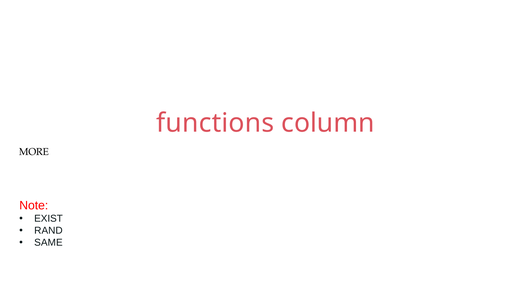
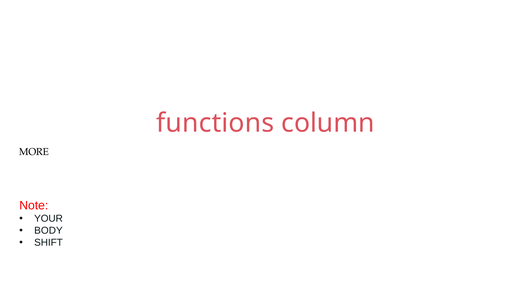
EXIST: EXIST -> YOUR
RAND: RAND -> BODY
SAME: SAME -> SHIFT
